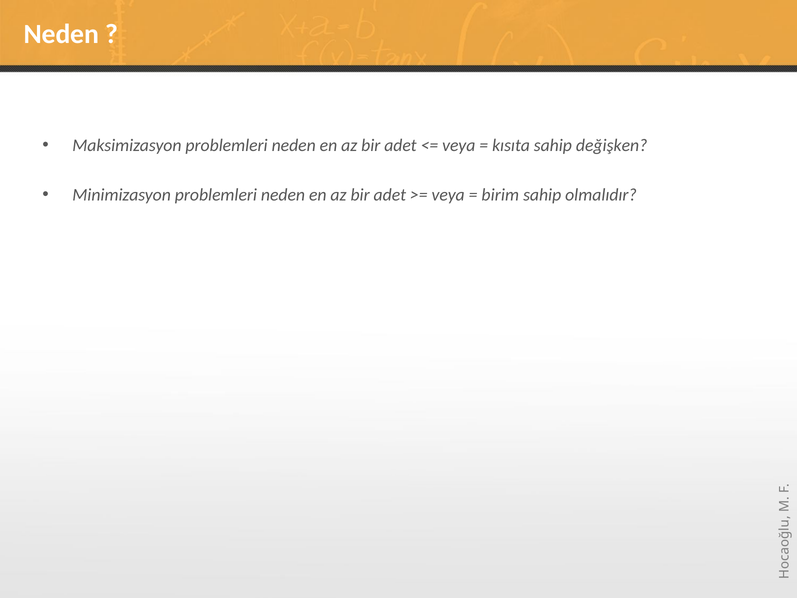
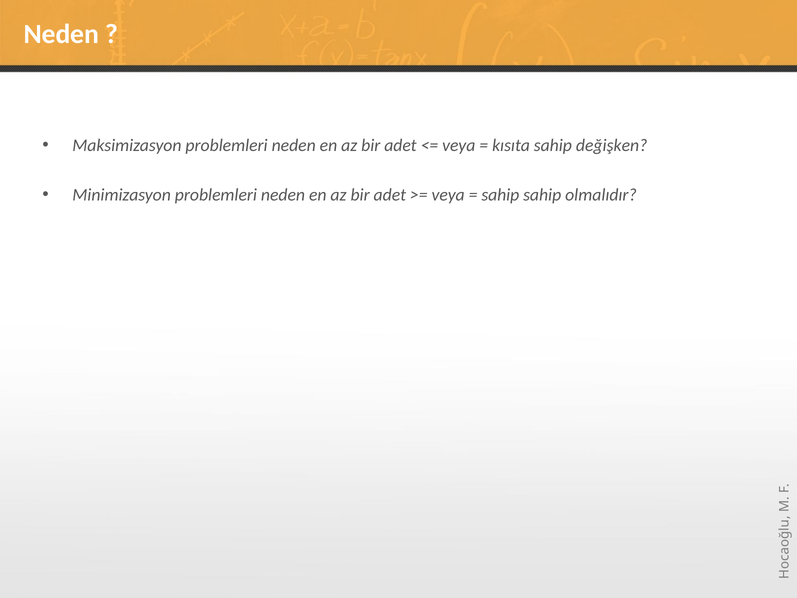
birim at (500, 195): birim -> sahip
